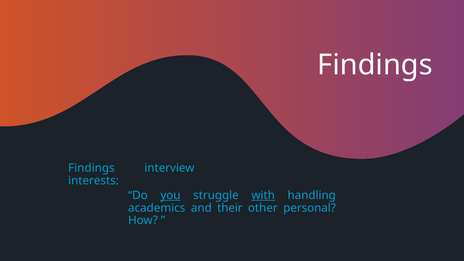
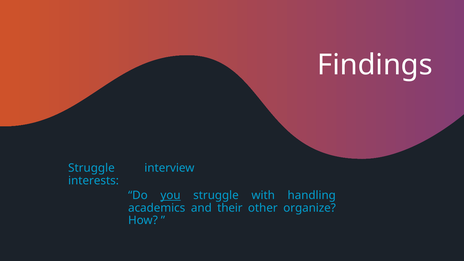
Findings at (91, 168): Findings -> Struggle
with underline: present -> none
personal: personal -> organize
